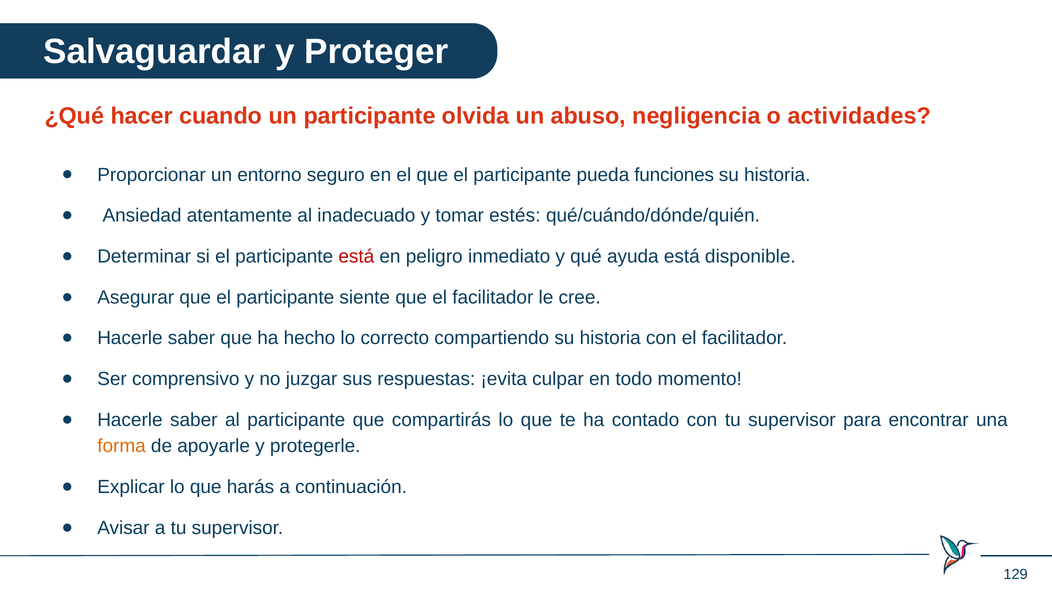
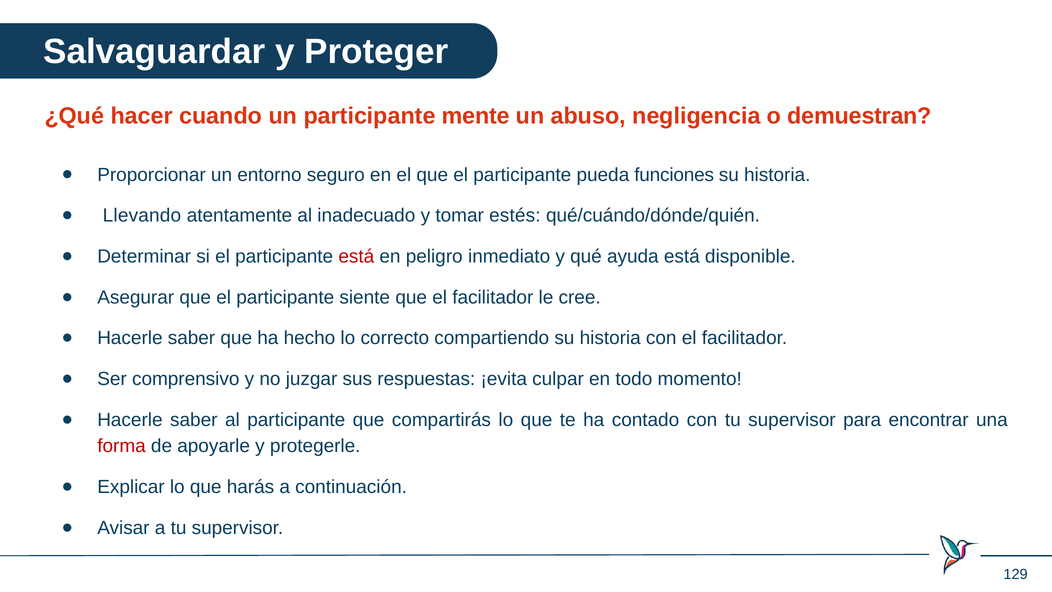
olvida: olvida -> mente
actividades: actividades -> demuestran
Ansiedad: Ansiedad -> Llevando
forma colour: orange -> red
